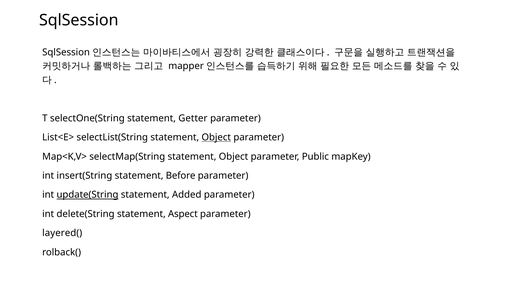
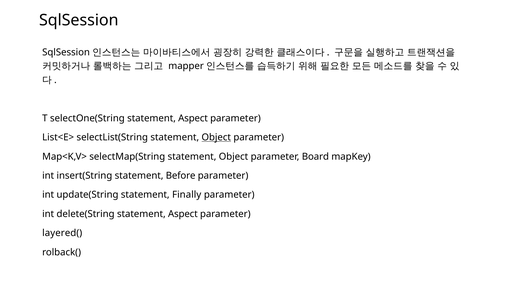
selectOne(String statement Getter: Getter -> Aspect
Public: Public -> Board
update(String underline: present -> none
Added: Added -> Finally
